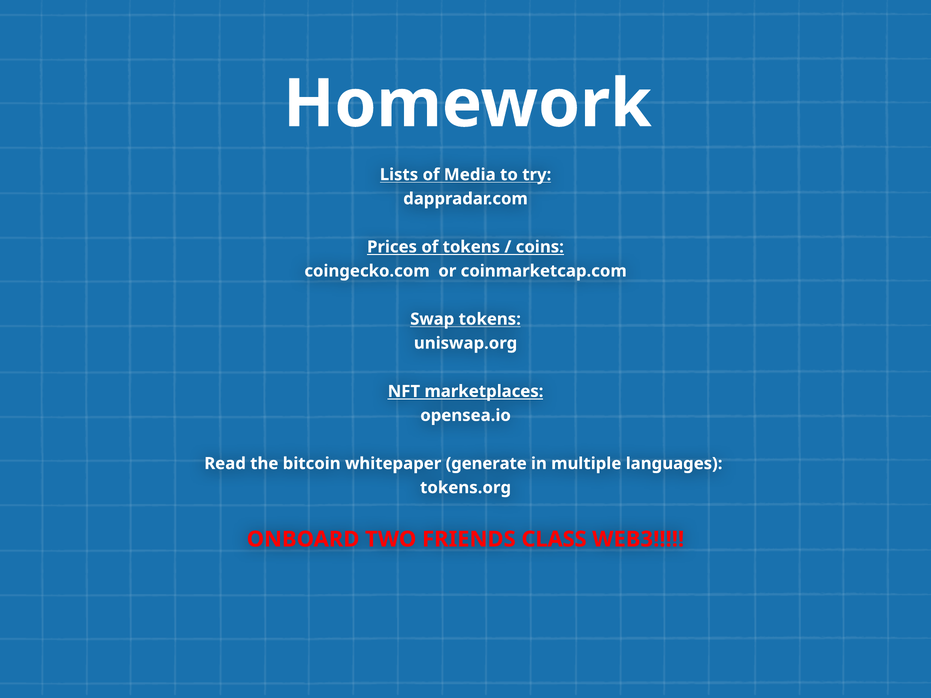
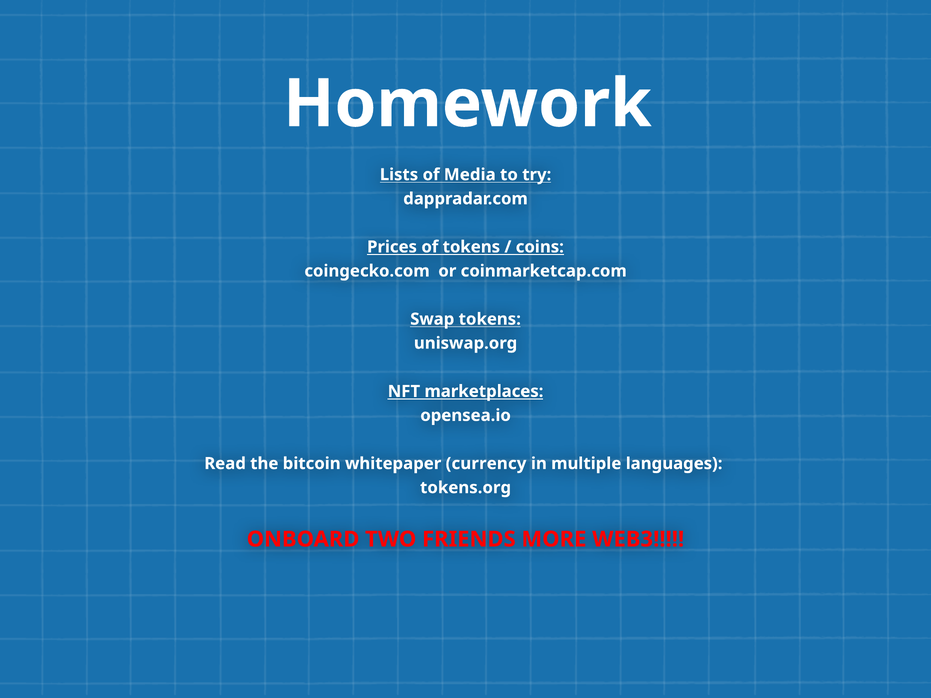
generate: generate -> currency
CLASS: CLASS -> MORE
